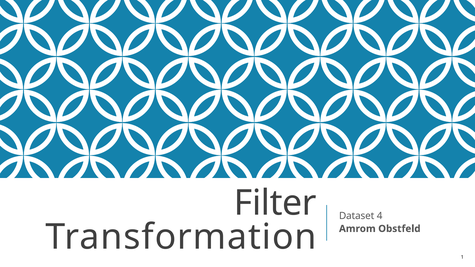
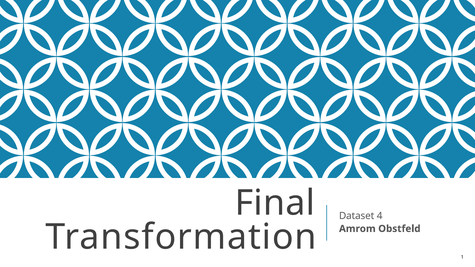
Filter: Filter -> Final
